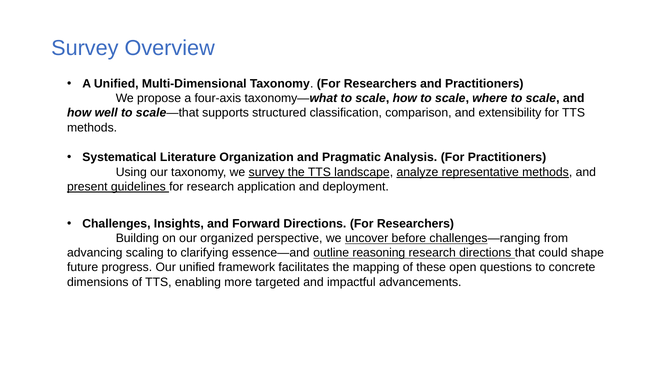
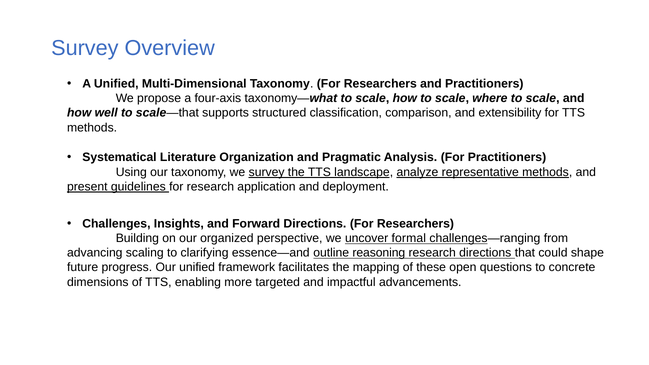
before: before -> formal
